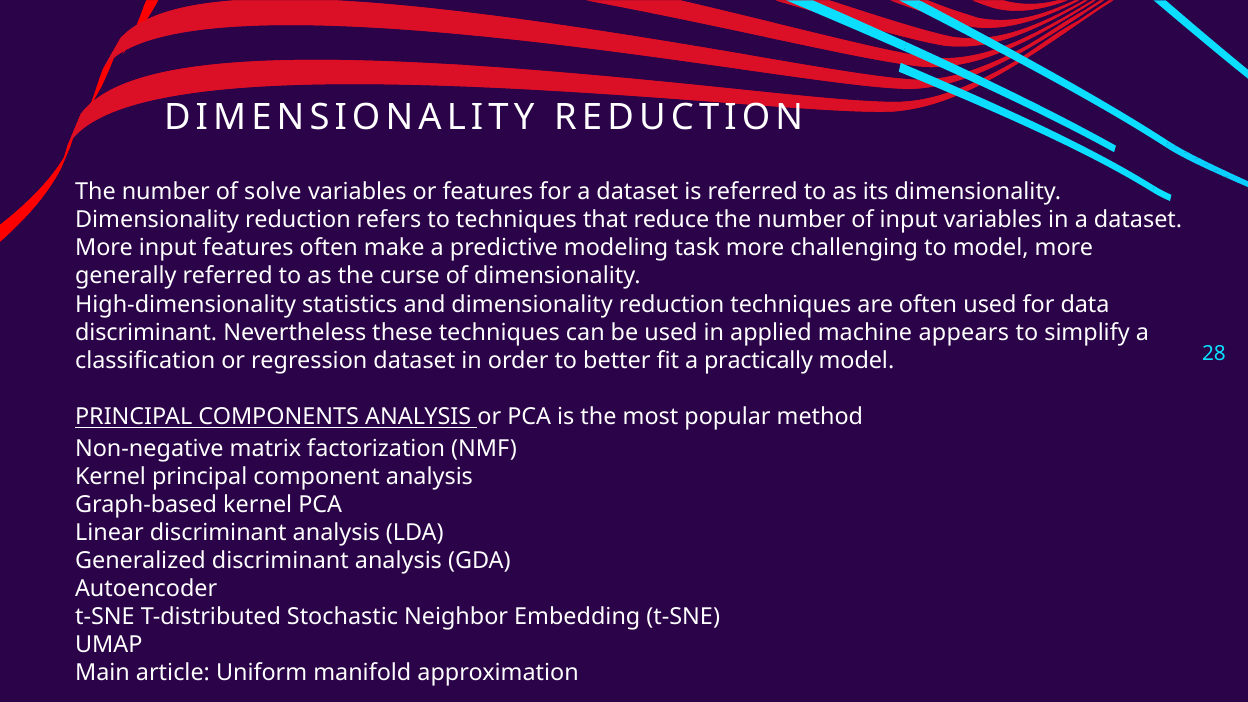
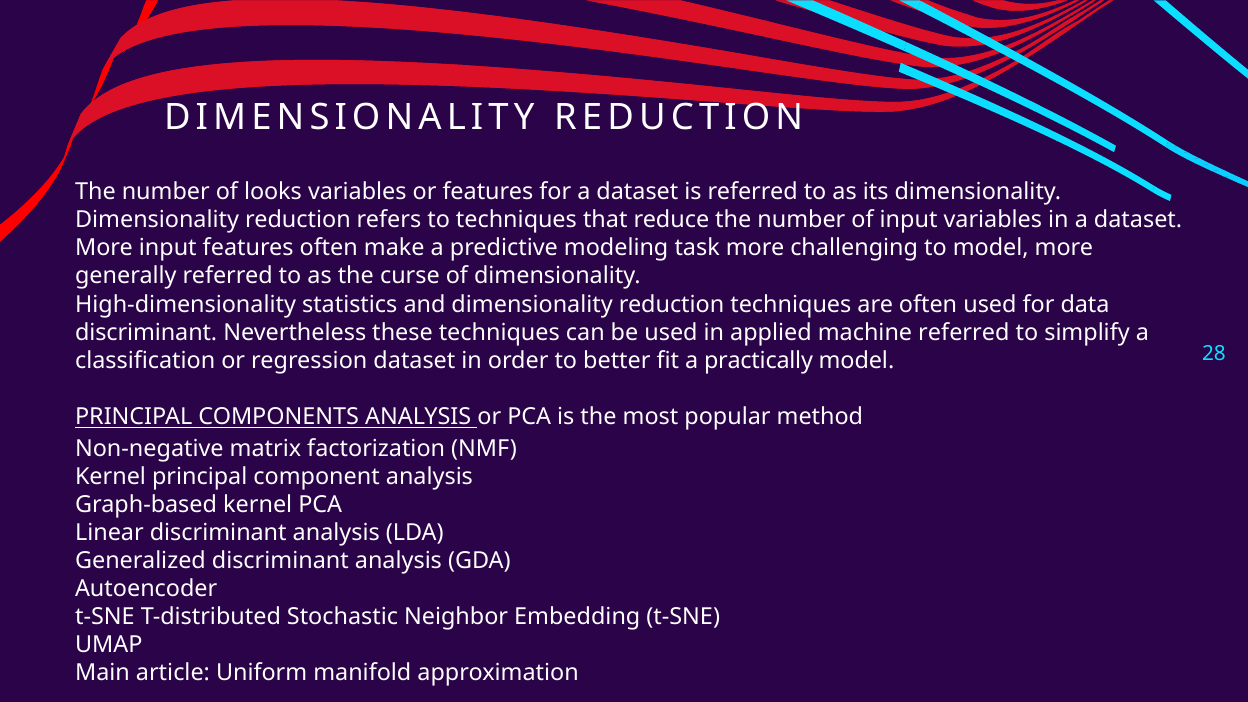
solve: solve -> looks
machine appears: appears -> referred
